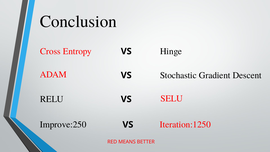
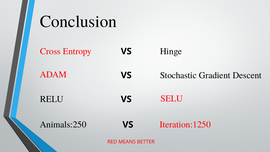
Improve:250: Improve:250 -> Animals:250
